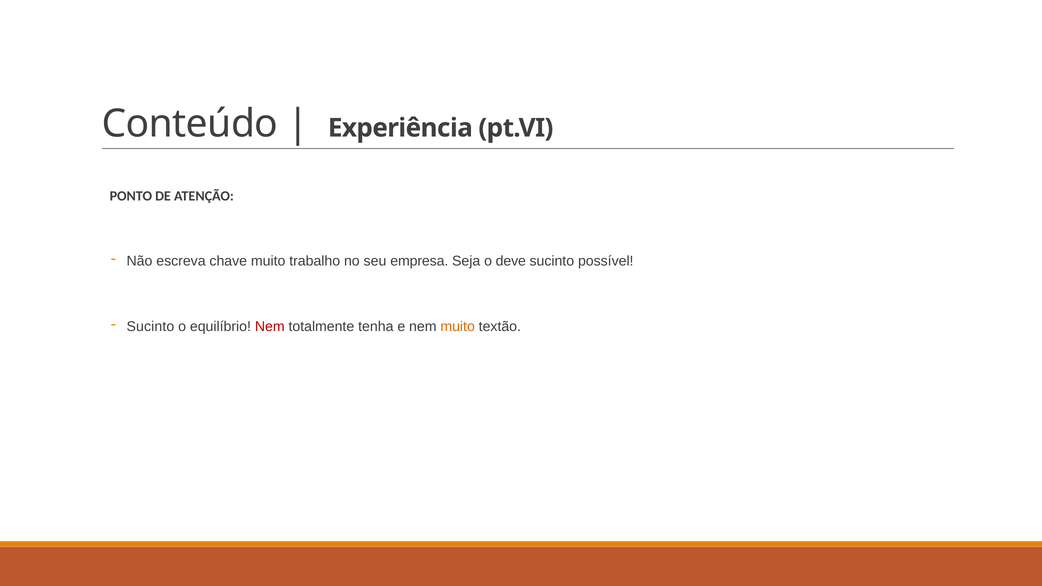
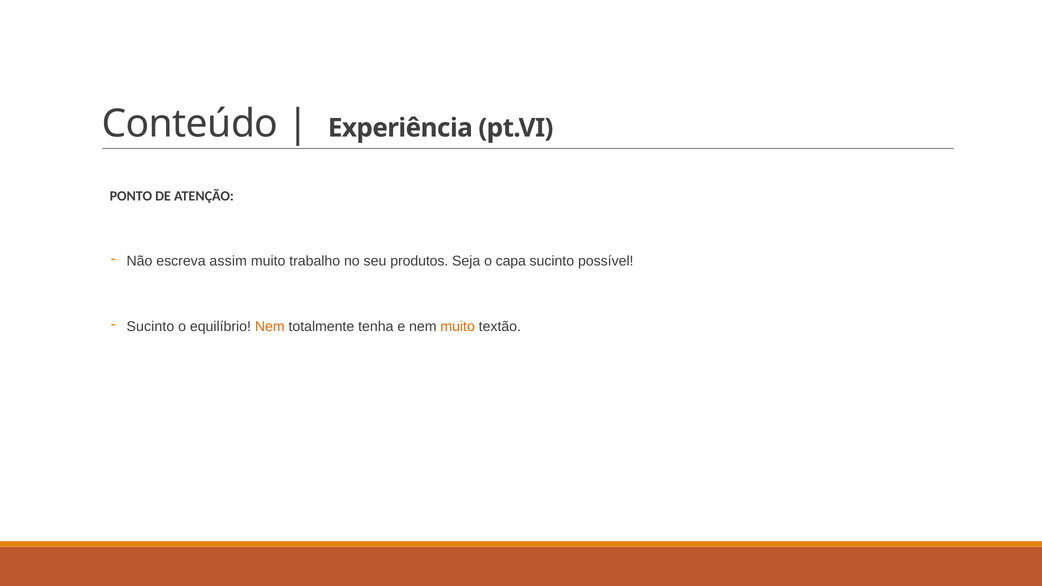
chave: chave -> assim
empresa: empresa -> produtos
deve: deve -> capa
Nem at (270, 327) colour: red -> orange
